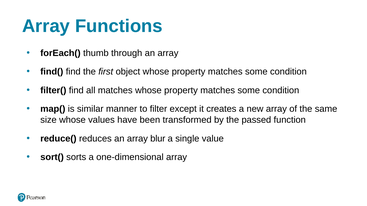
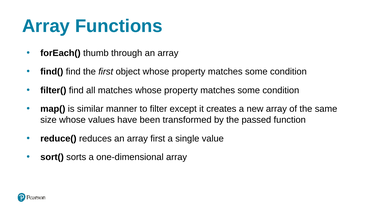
array blur: blur -> first
